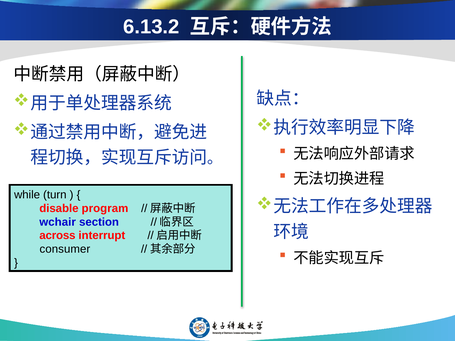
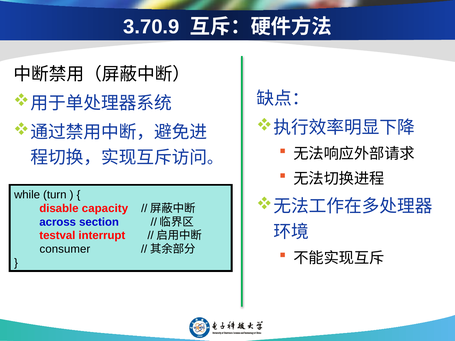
6.13.2: 6.13.2 -> 3.70.9
program: program -> capacity
wchair: wchair -> across
across: across -> testval
